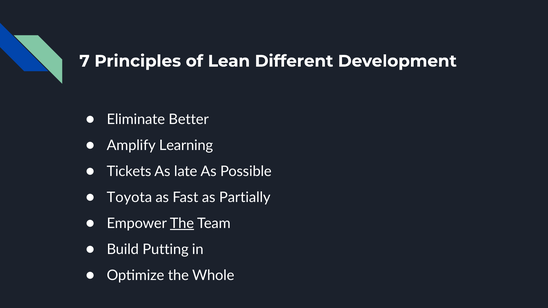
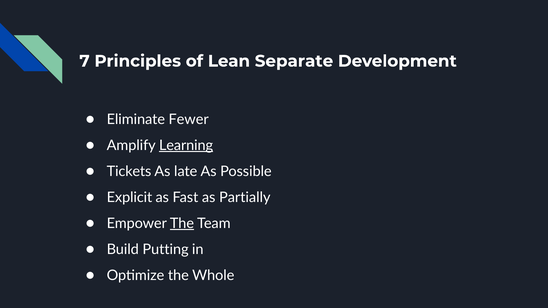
Different: Different -> Separate
Better: Better -> Fewer
Learning underline: none -> present
Toyota: Toyota -> Explicit
